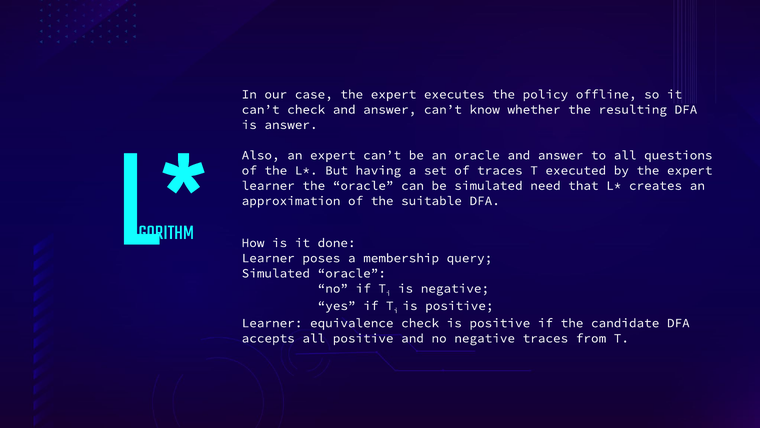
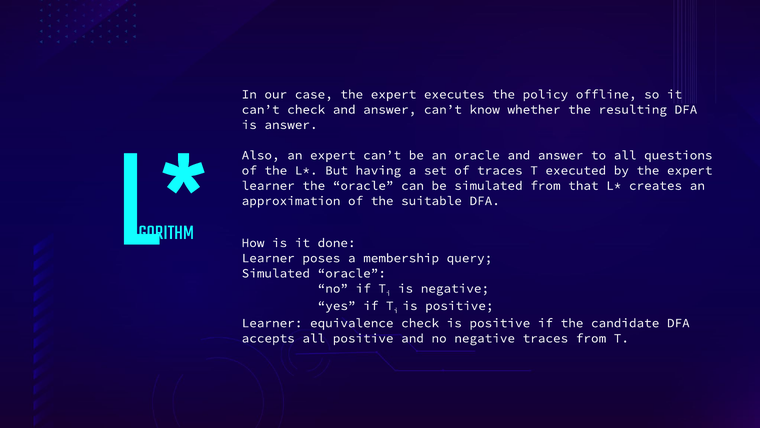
simulated need: need -> from
